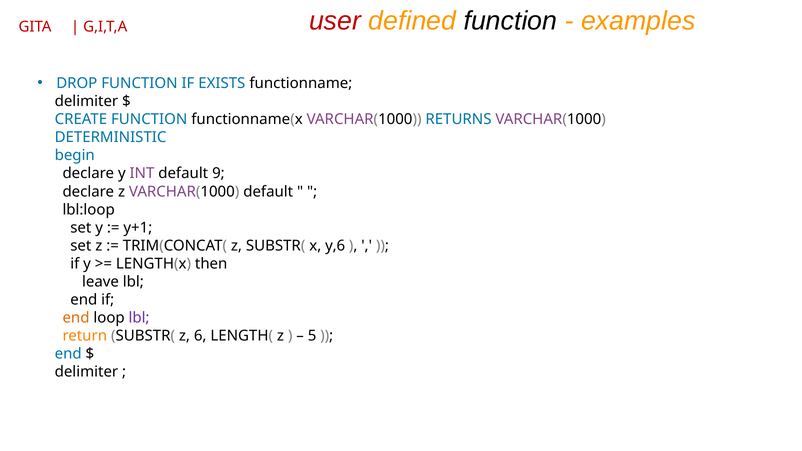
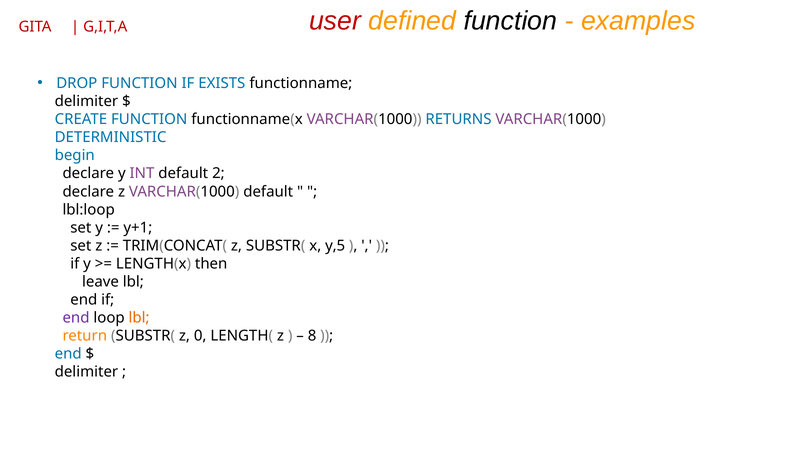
9: 9 -> 2
y,6: y,6 -> y,5
end at (76, 318) colour: orange -> purple
lbl at (139, 318) colour: purple -> orange
6: 6 -> 0
5: 5 -> 8
